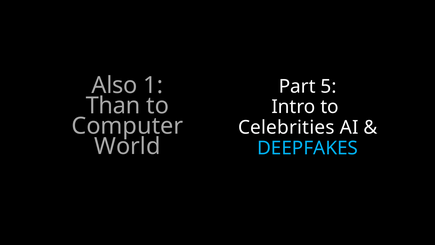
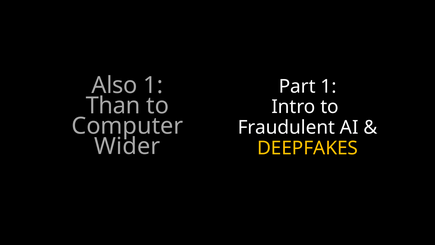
Part 5: 5 -> 1
Celebrities: Celebrities -> Fraudulent
World: World -> Wider
DEEPFAKES colour: light blue -> yellow
